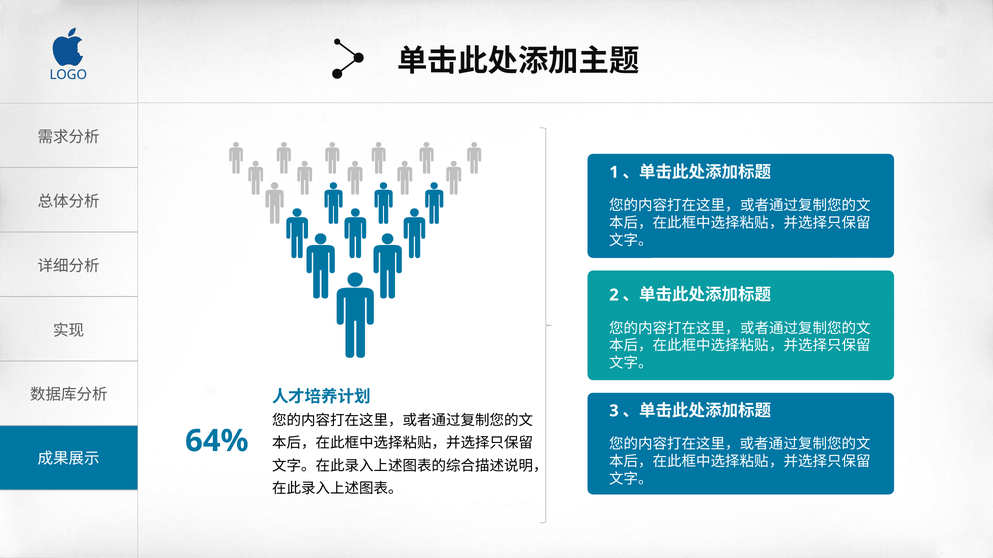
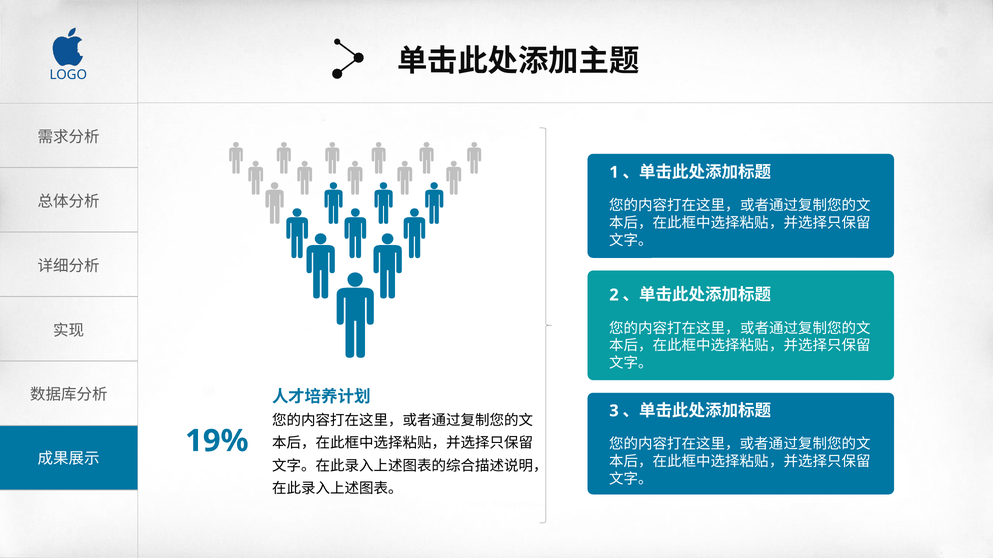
64%: 64% -> 19%
